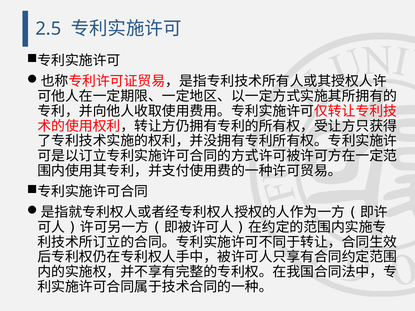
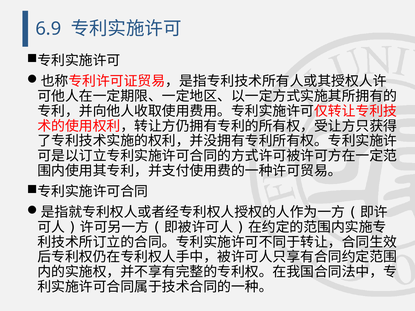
2.5: 2.5 -> 6.9
